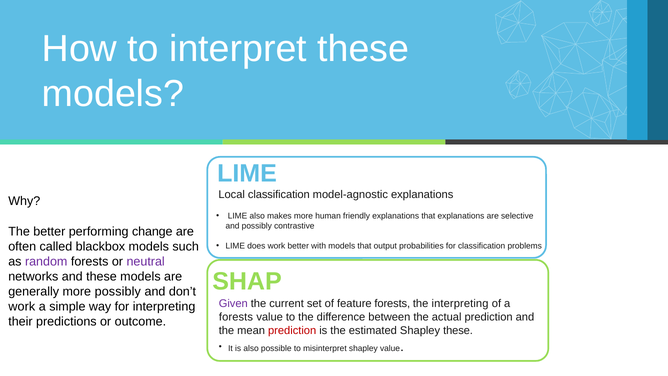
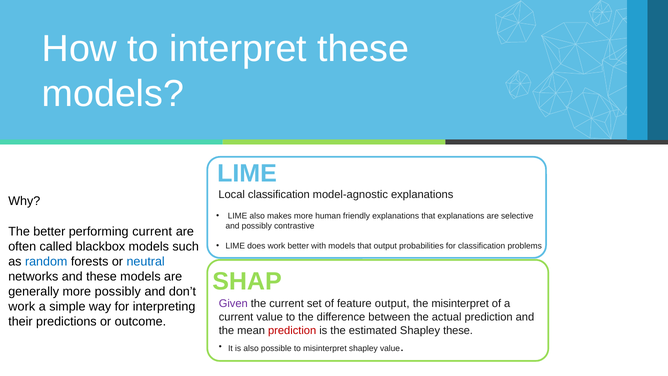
performing change: change -> current
random colour: purple -> blue
neutral colour: purple -> blue
feature forests: forests -> output
the interpreting: interpreting -> misinterpret
forests at (236, 317): forests -> current
